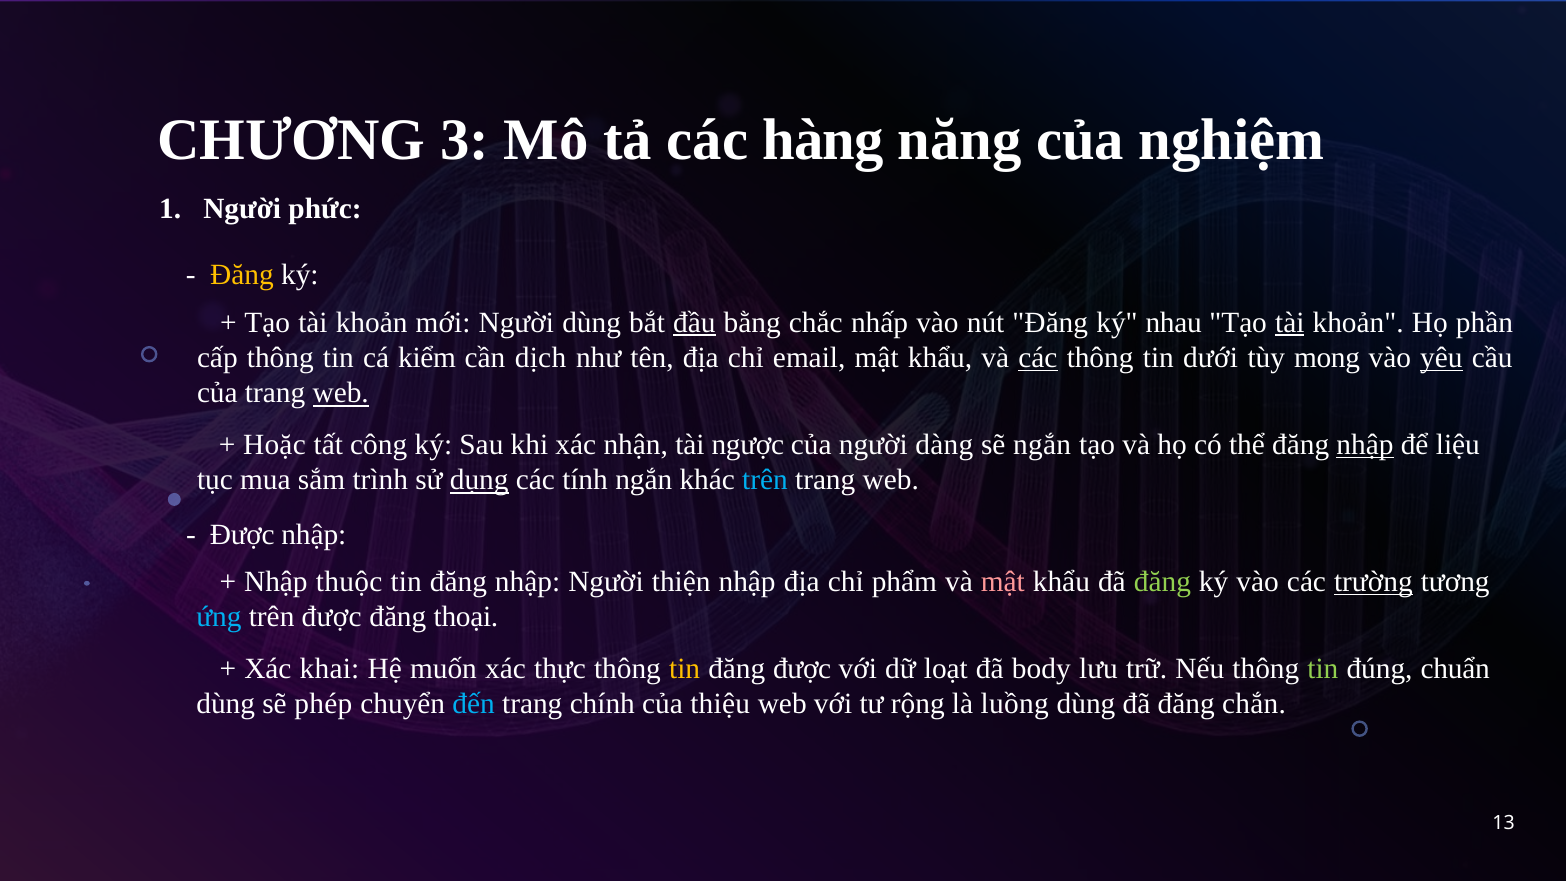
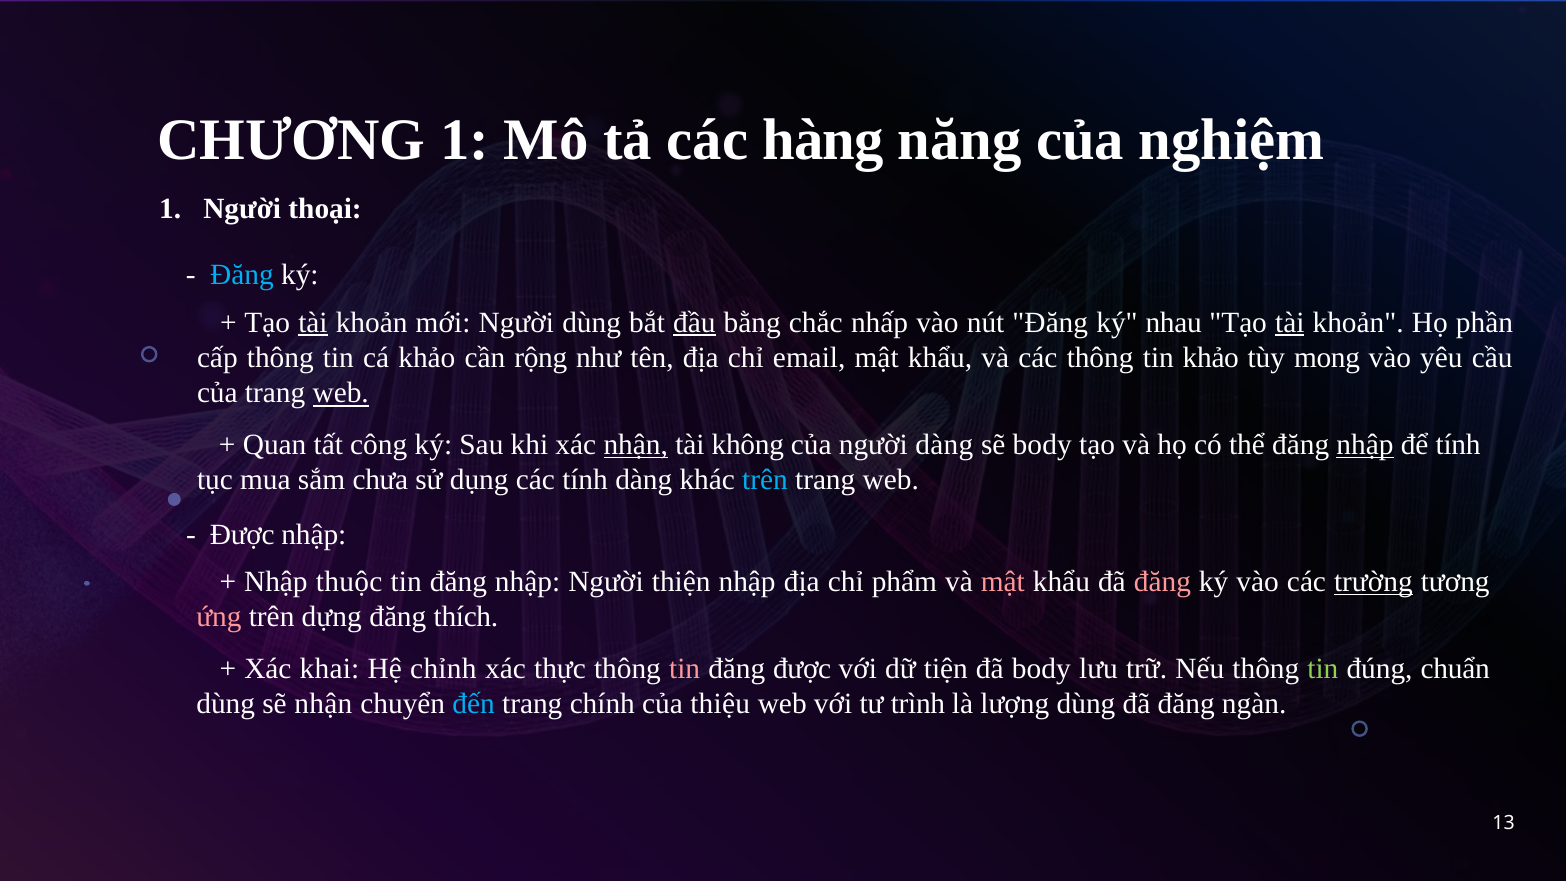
CHƯƠNG 3: 3 -> 1
phức: phức -> thoại
Đăng at (242, 275) colour: yellow -> light blue
tài at (313, 323) underline: none -> present
cá kiểm: kiểm -> khảo
dịch: dịch -> rộng
các at (1038, 358) underline: present -> none
tin dưới: dưới -> khảo
yêu underline: present -> none
Hoặc: Hoặc -> Quan
nhận at (636, 445) underline: none -> present
ngược: ngược -> không
sẽ ngắn: ngắn -> body
để liệu: liệu -> tính
trình: trình -> chưa
dụng underline: present -> none
tính ngắn: ngắn -> dàng
đăng at (1162, 582) colour: light green -> pink
ứng colour: light blue -> pink
trên được: được -> dựng
thoại: thoại -> thích
muốn: muốn -> chỉnh
tin at (685, 669) colour: yellow -> pink
loạt: loạt -> tiện
sẽ phép: phép -> nhận
rộng: rộng -> trình
luồng: luồng -> lượng
chắn: chắn -> ngàn
